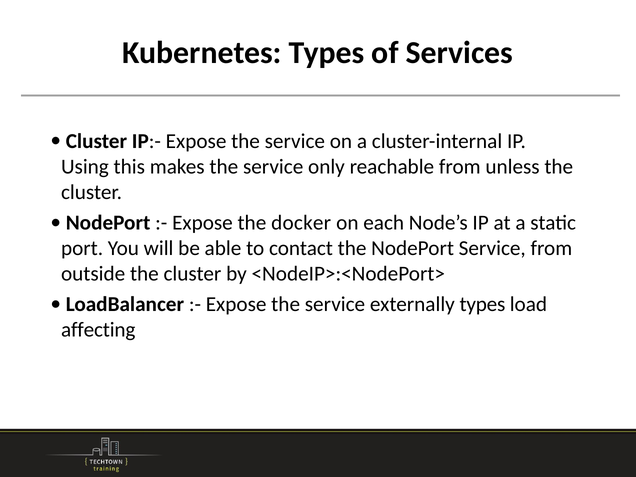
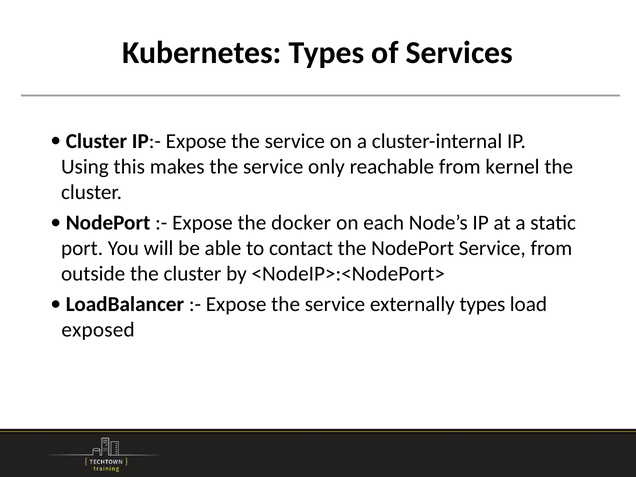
unless: unless -> kernel
affecting: affecting -> exposed
